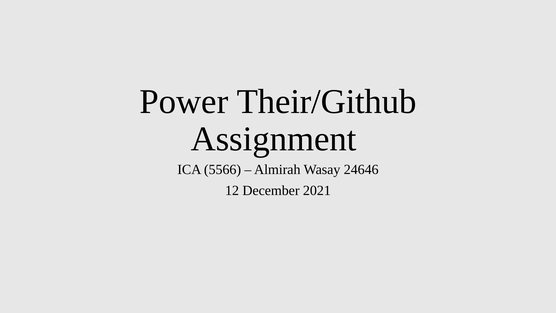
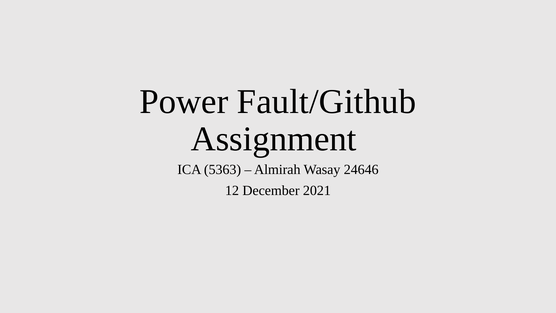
Their/Github: Their/Github -> Fault/Github
5566: 5566 -> 5363
